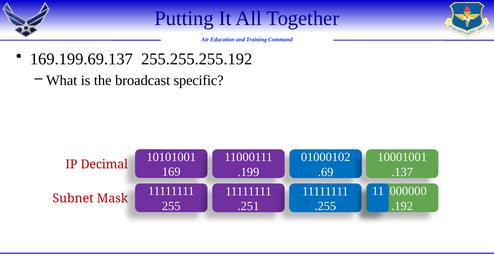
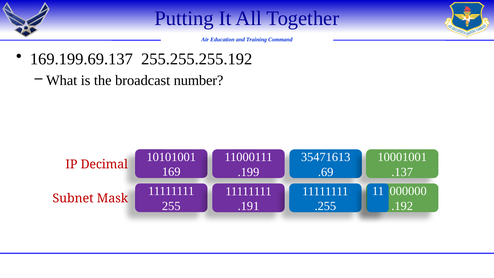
specific: specific -> number
01000102: 01000102 -> 35471613
.251: .251 -> .191
